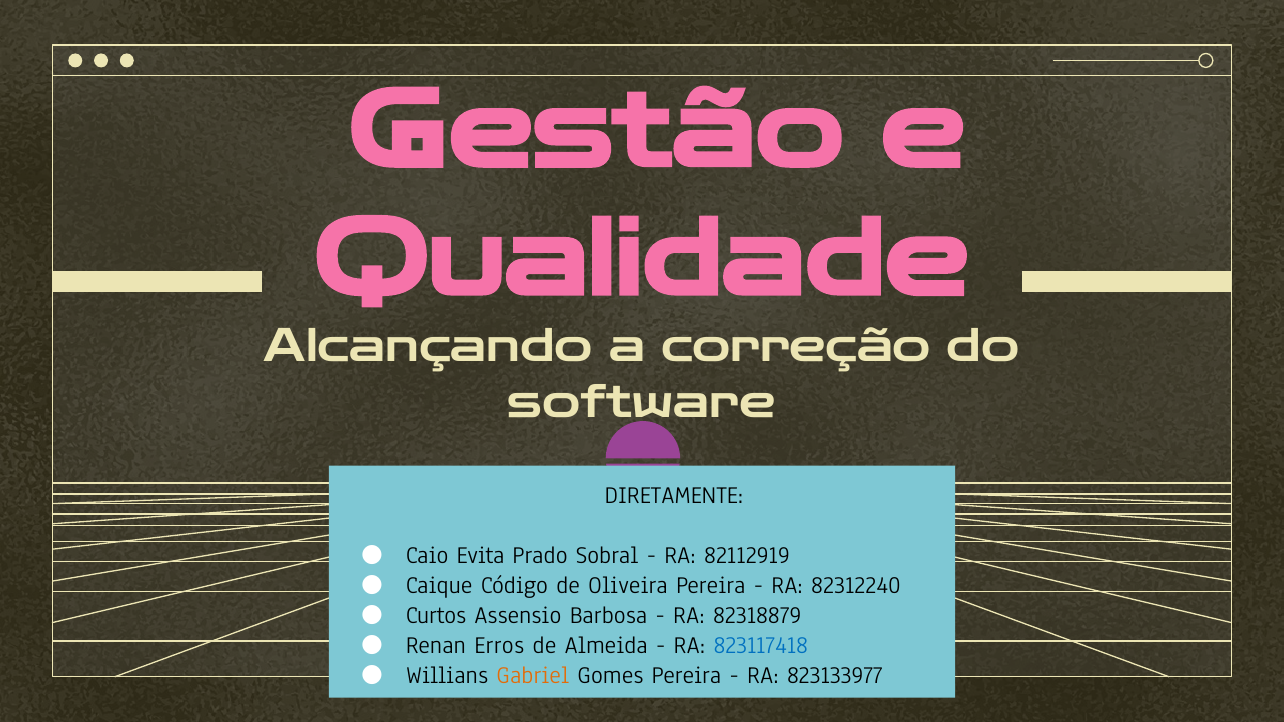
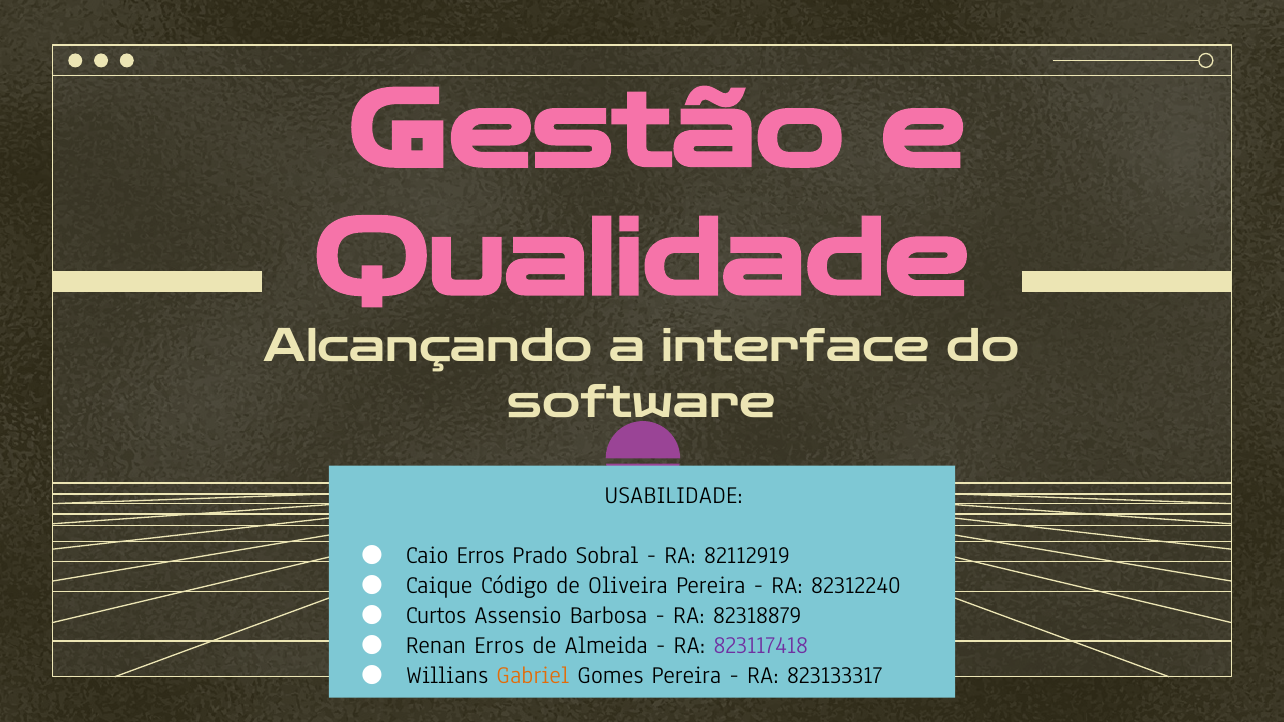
correção: correção -> interface
DIRETAMENTE: DIRETAMENTE -> USABILIDADE
Caio Evita: Evita -> Erros
823117418 colour: blue -> purple
823133977: 823133977 -> 823133317
